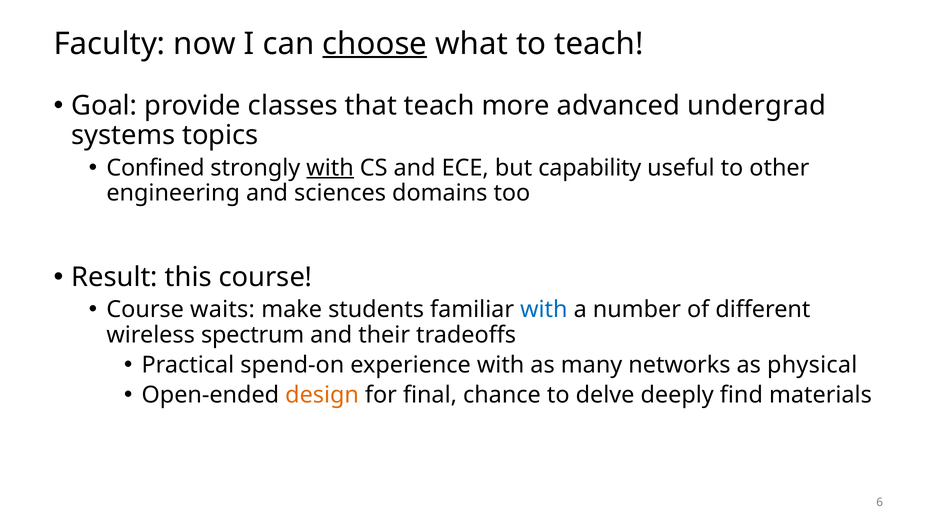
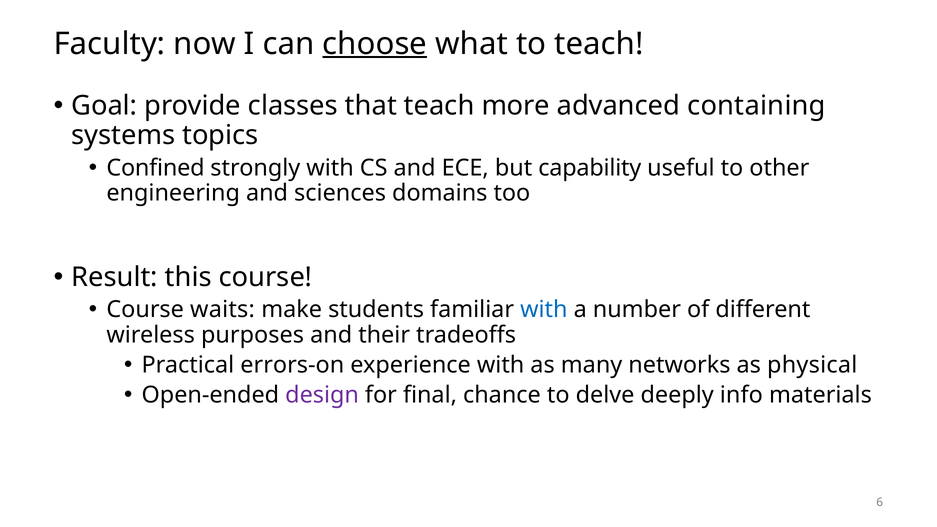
undergrad: undergrad -> containing
with at (330, 168) underline: present -> none
spectrum: spectrum -> purposes
spend-on: spend-on -> errors-on
design colour: orange -> purple
find: find -> info
